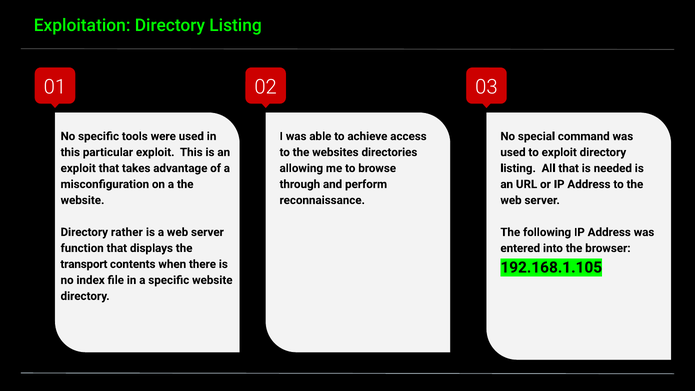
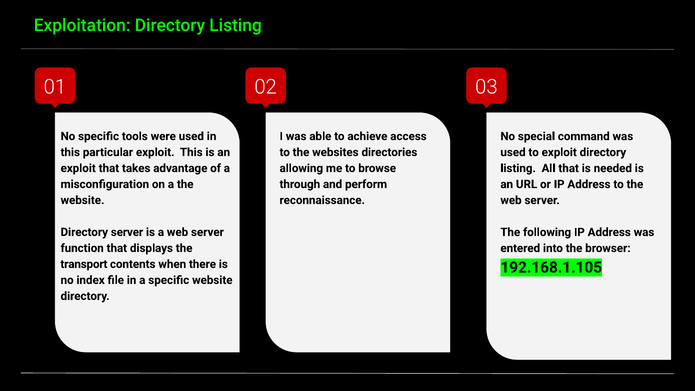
Directory rather: rather -> server
